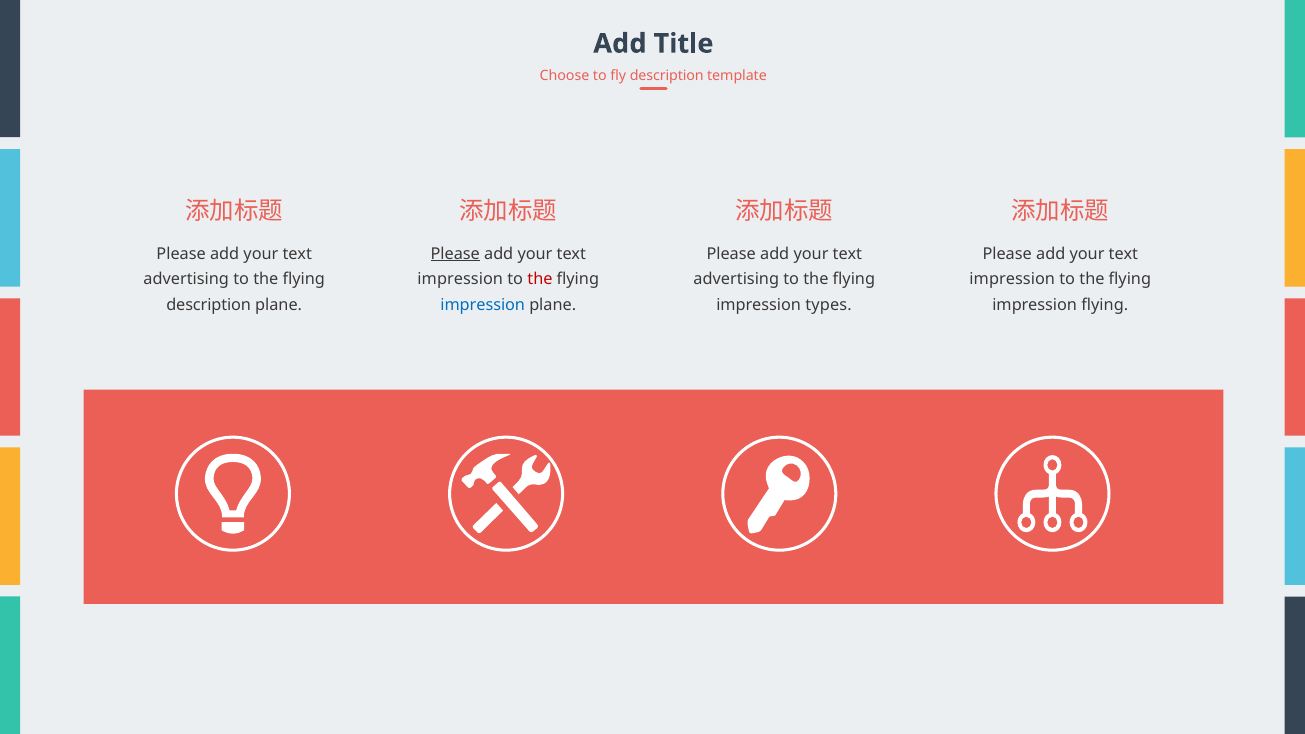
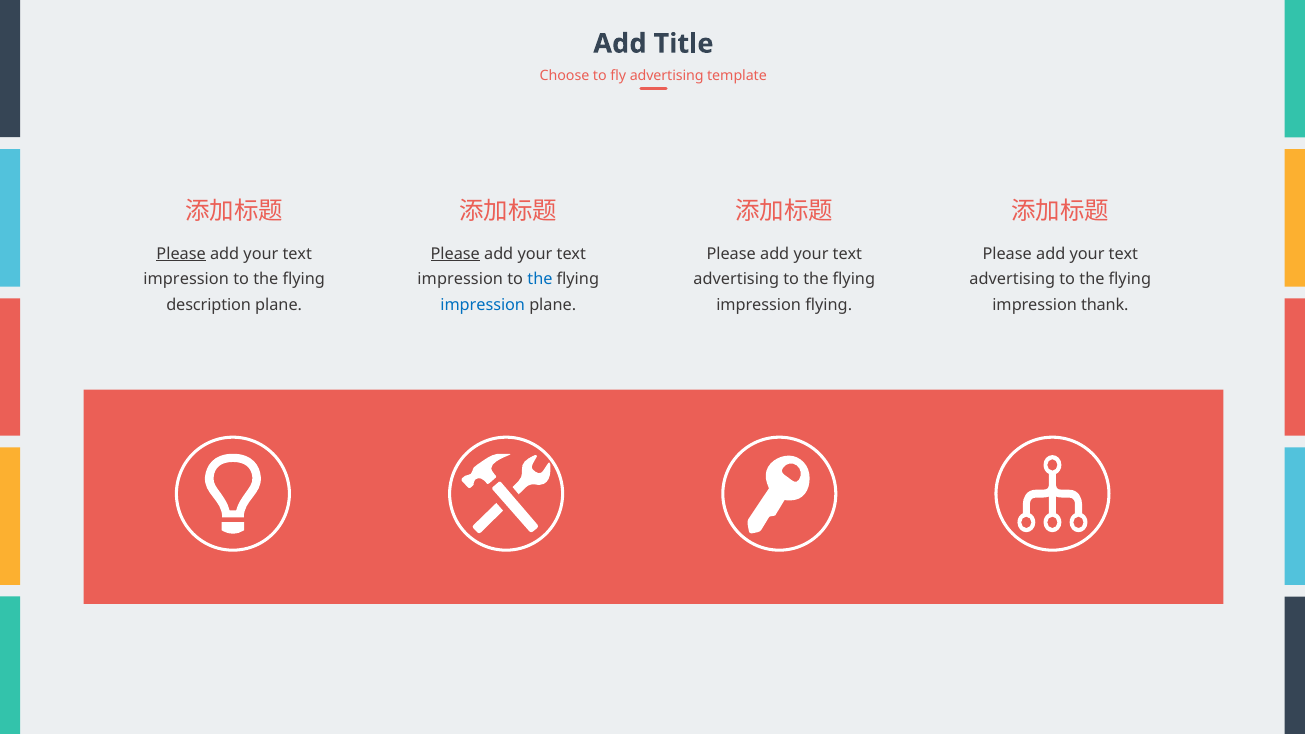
fly description: description -> advertising
Please at (181, 254) underline: none -> present
advertising at (186, 279): advertising -> impression
the at (540, 279) colour: red -> blue
impression at (1012, 279): impression -> advertising
impression types: types -> flying
impression flying: flying -> thank
